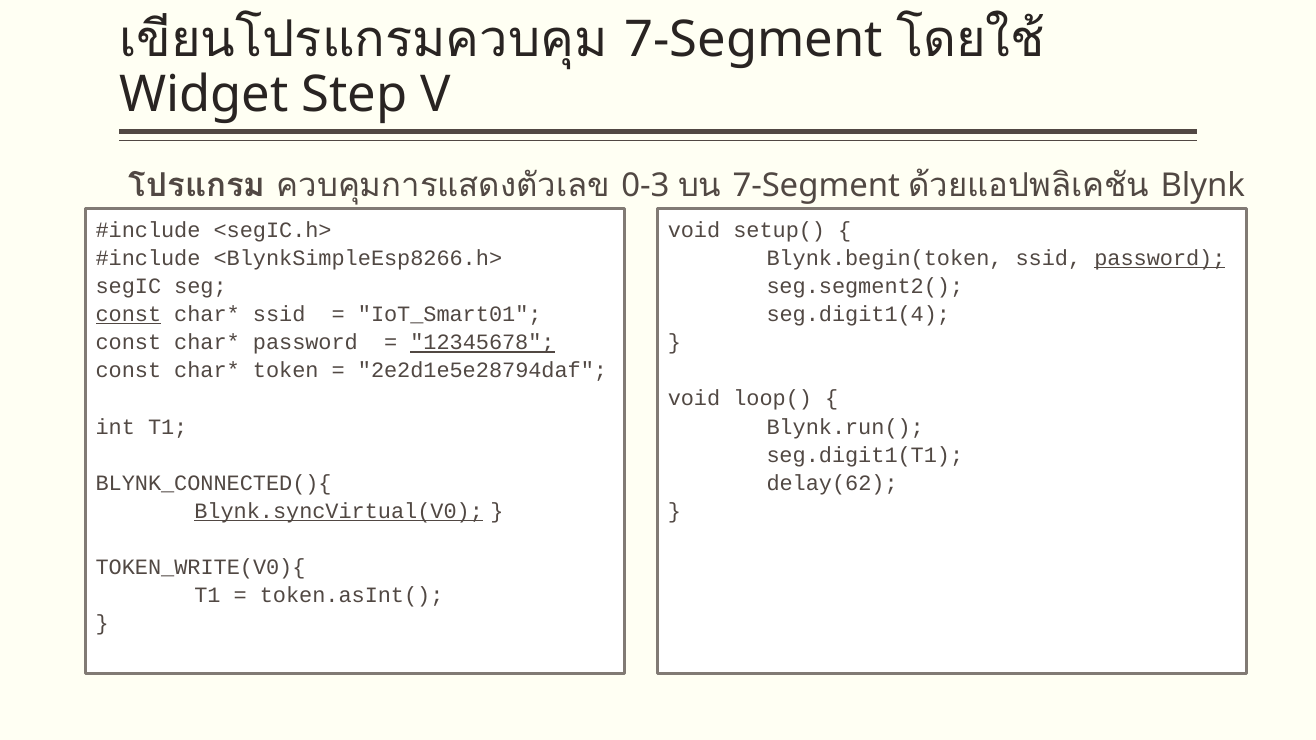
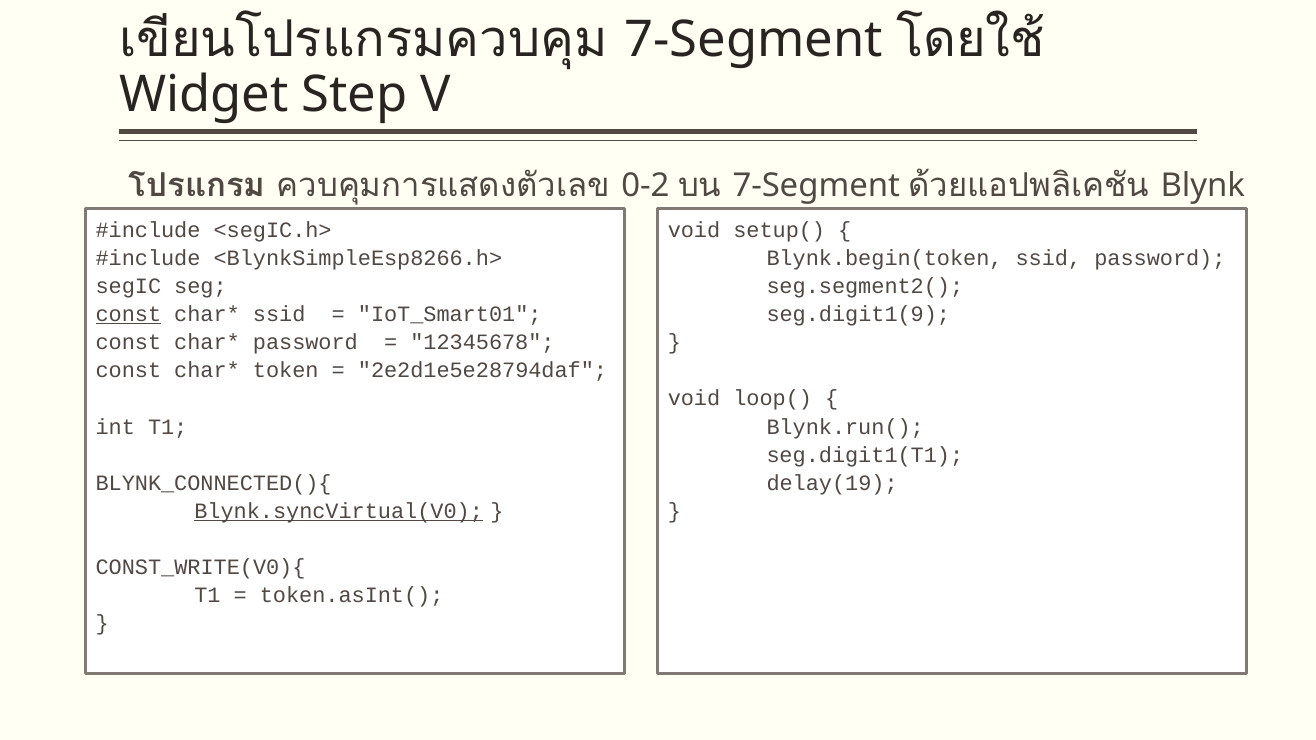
0-3: 0-3 -> 0-2
password at (1160, 258) underline: present -> none
seg.digit1(4: seg.digit1(4 -> seg.digit1(9
12345678 underline: present -> none
delay(62: delay(62 -> delay(19
TOKEN_WRITE(V0){: TOKEN_WRITE(V0){ -> CONST_WRITE(V0){
